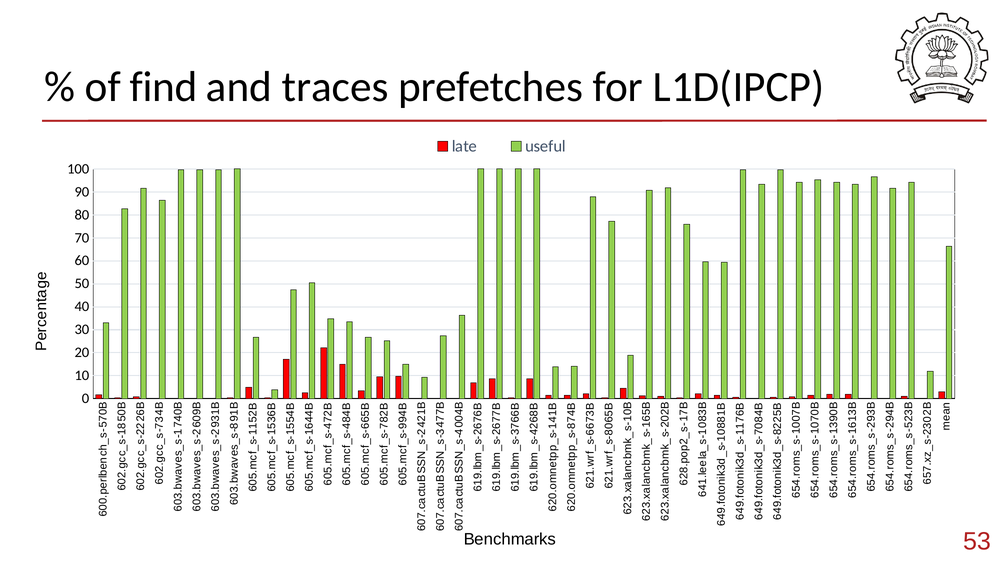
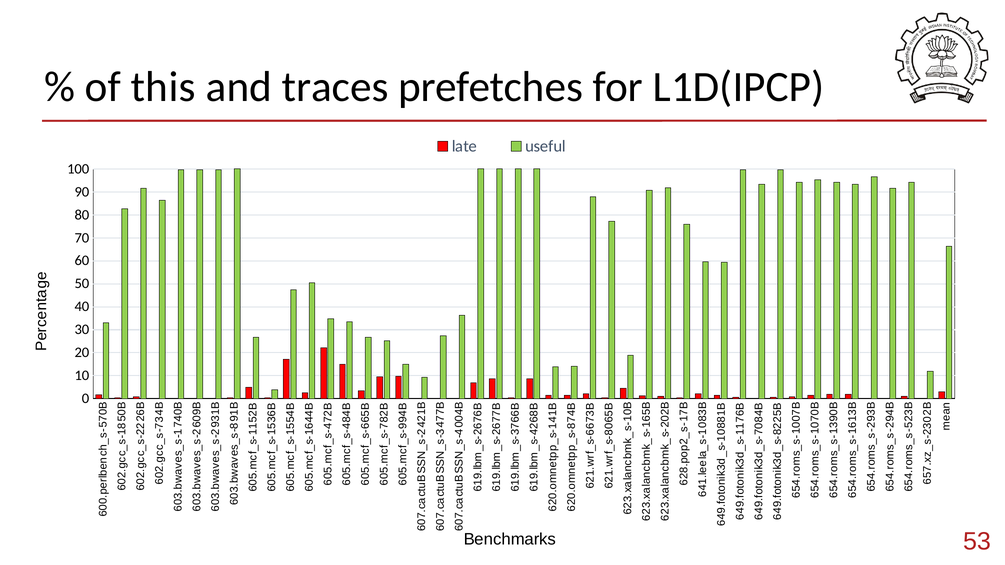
find: find -> this
